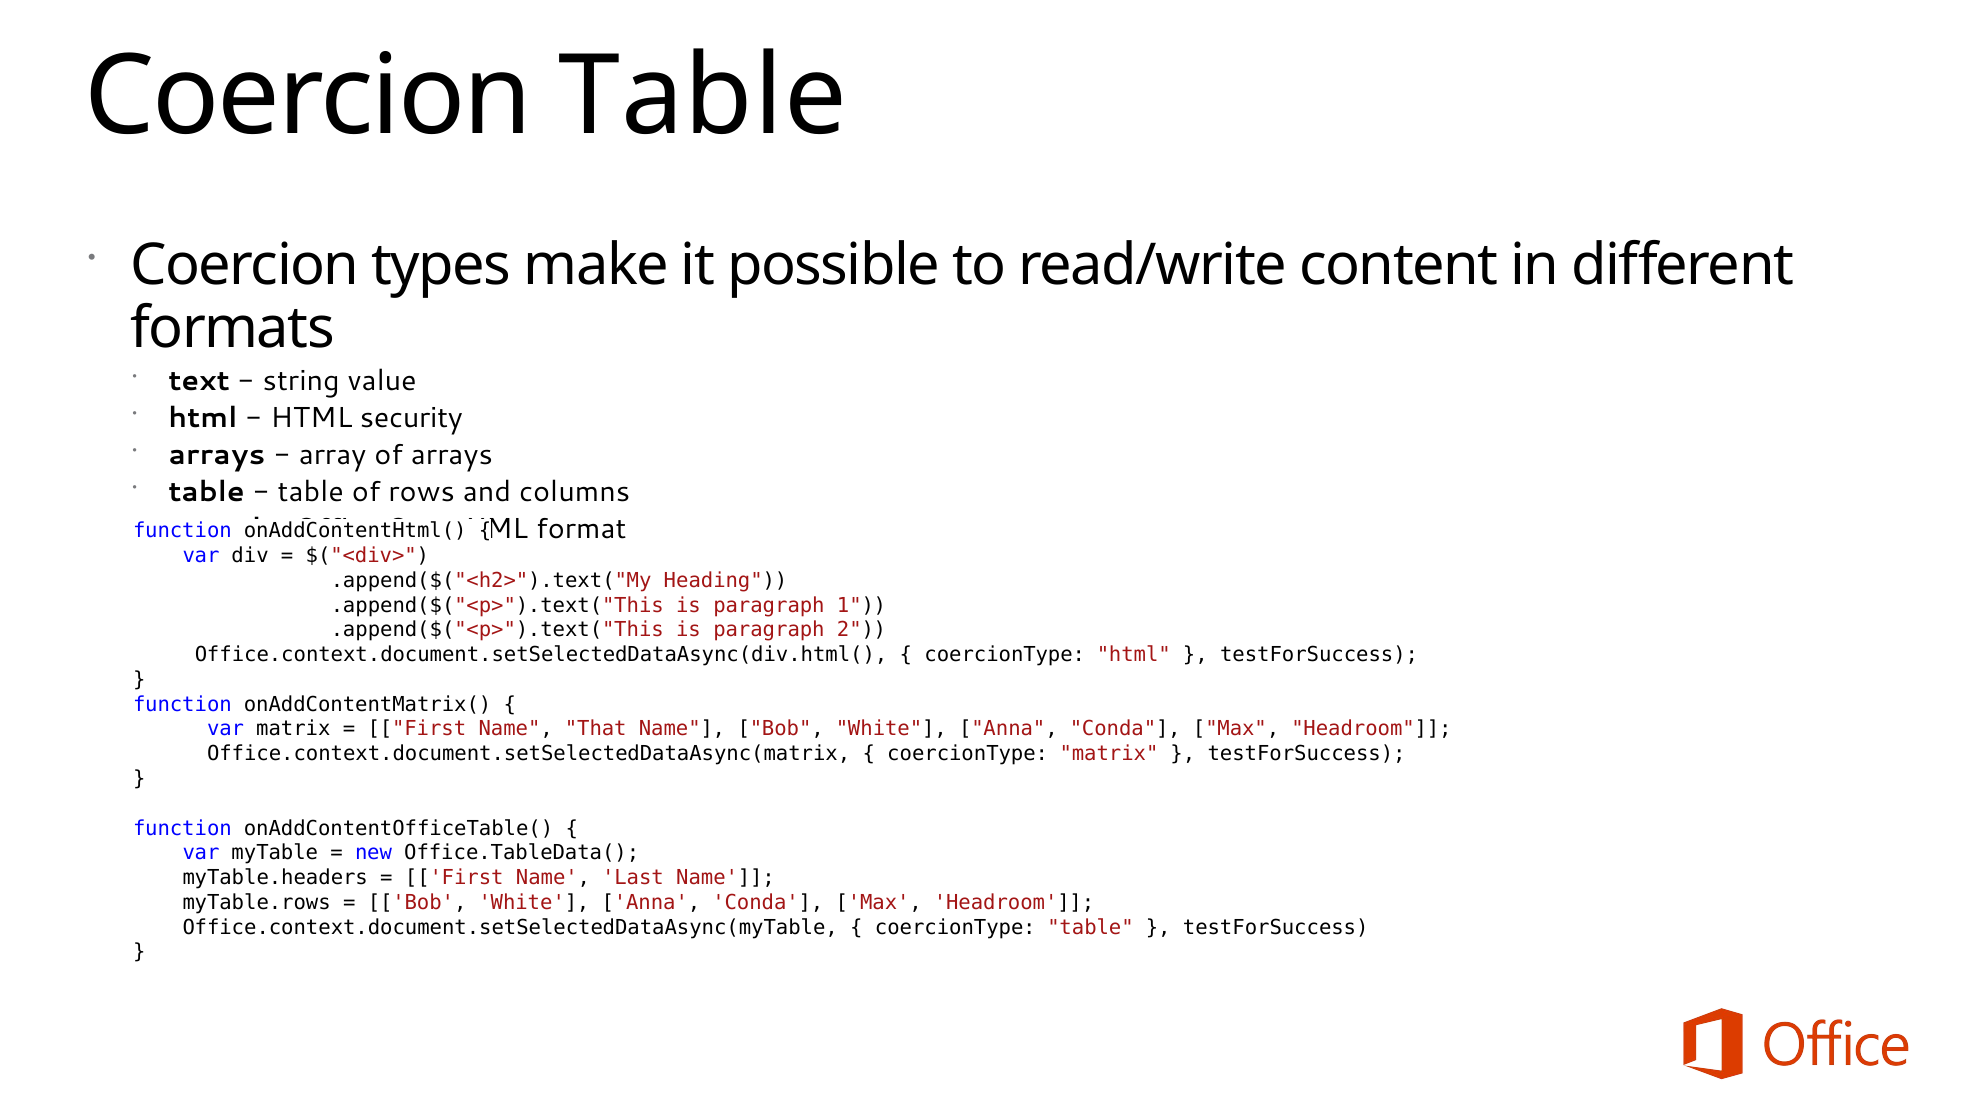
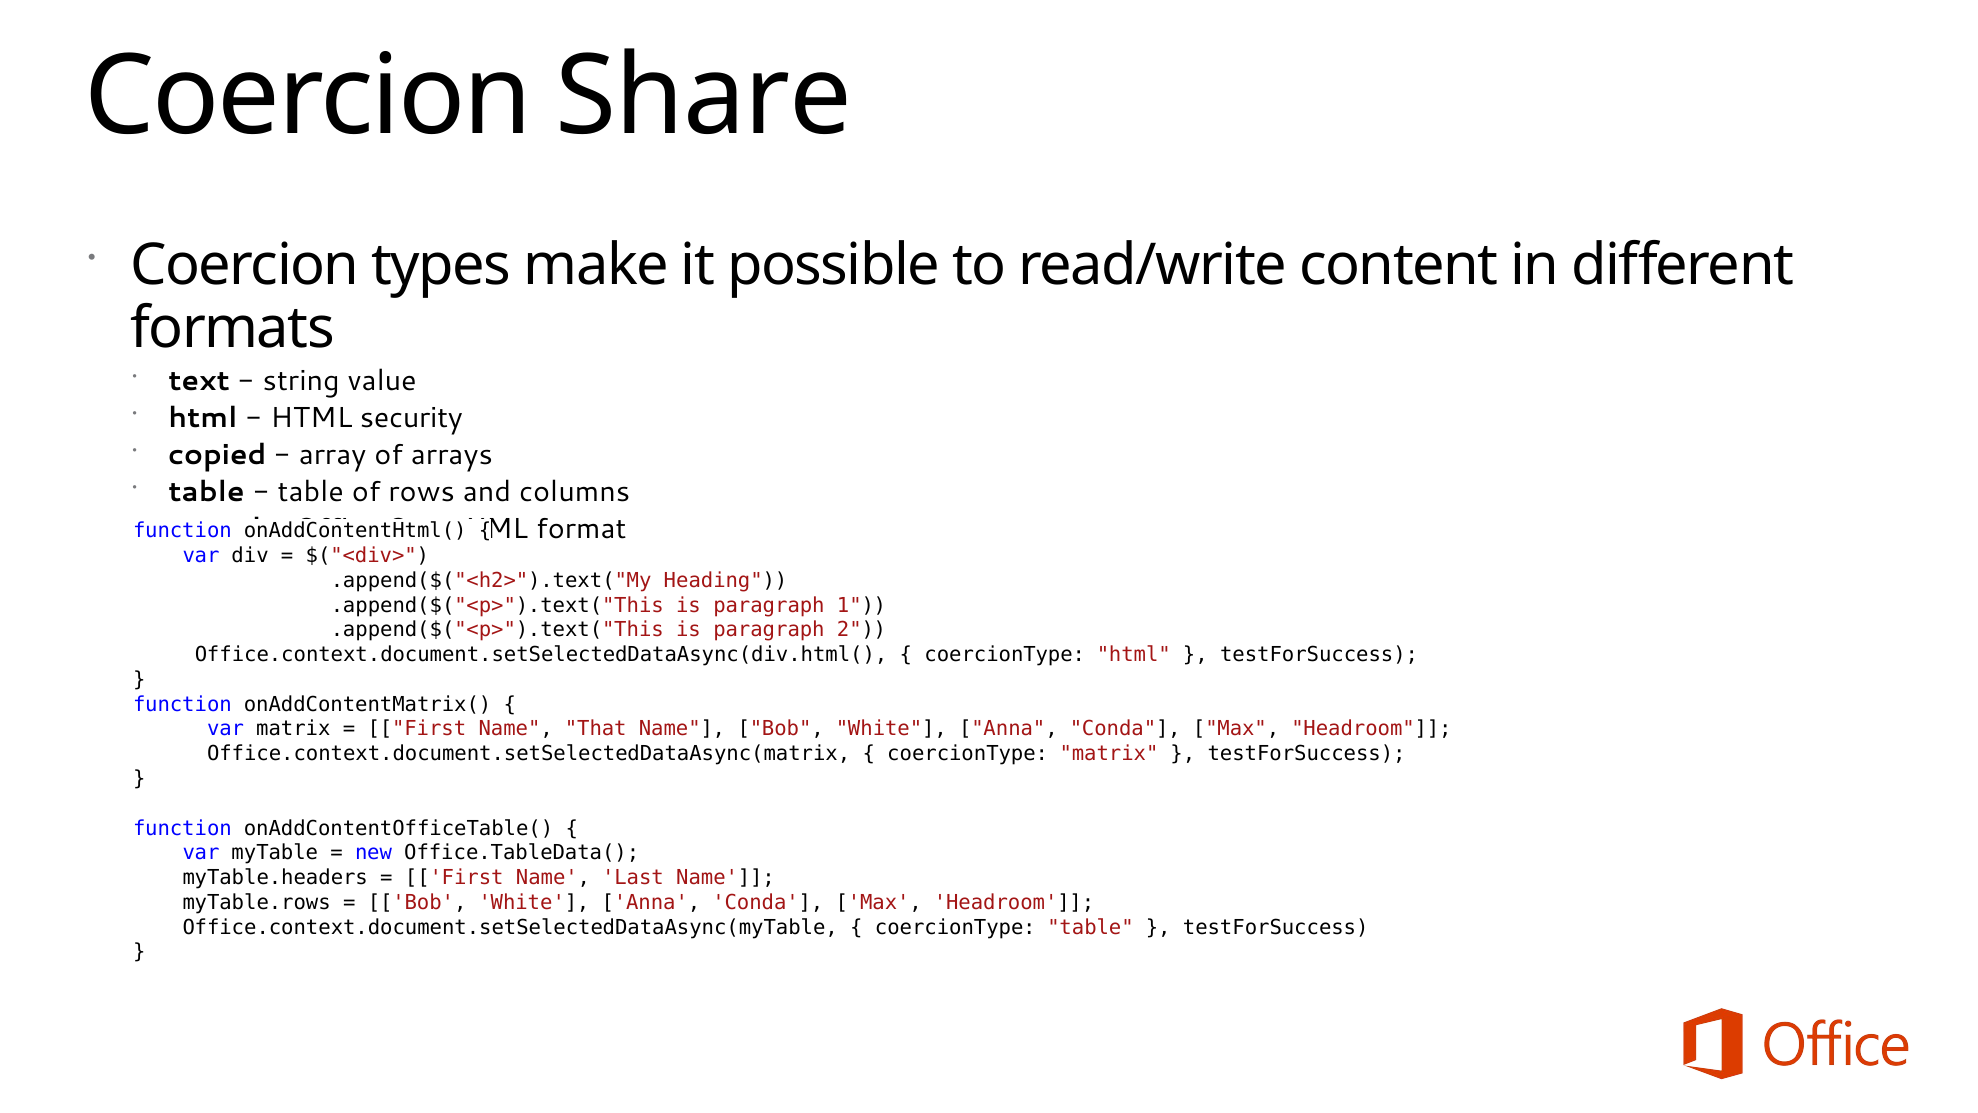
Coercion Table: Table -> Share
arrays at (217, 455): arrays -> copied
